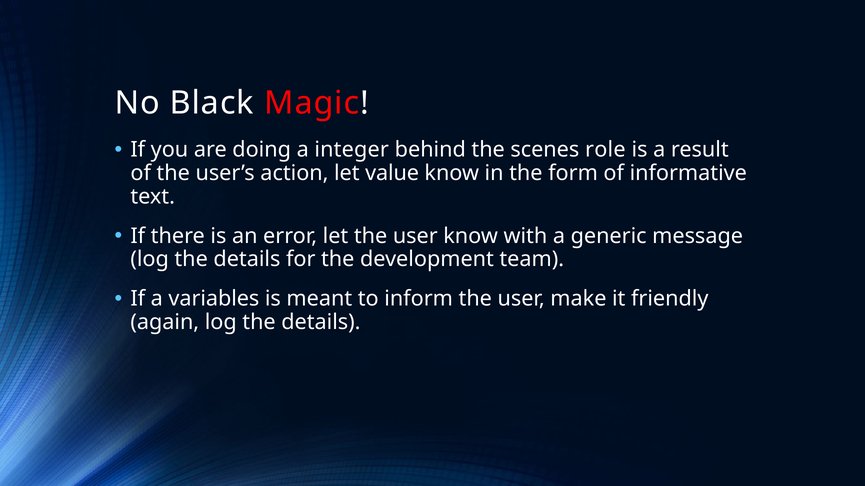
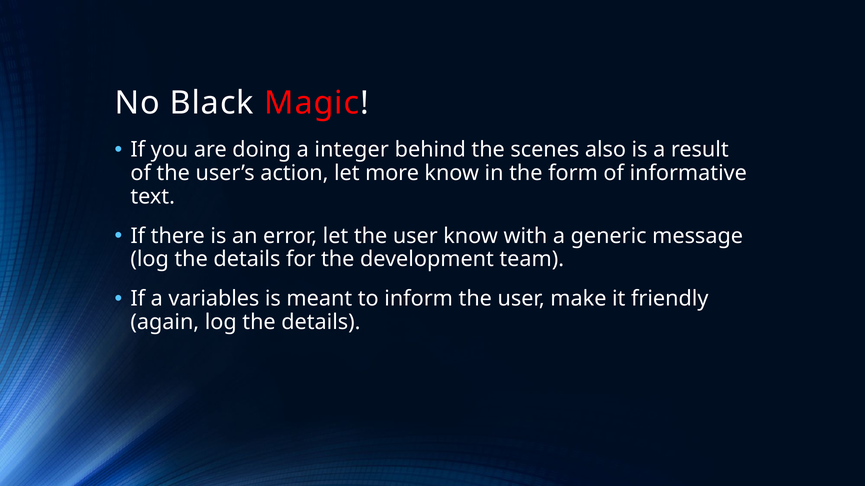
role: role -> also
value: value -> more
